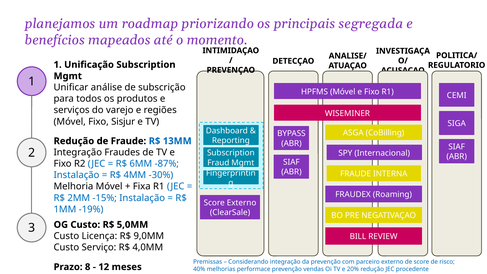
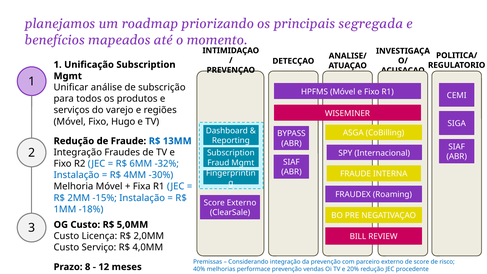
Sisjur: Sisjur -> Hugo
-87%: -87% -> -32%
-19%: -19% -> -18%
9,0MM: 9,0MM -> 2,0MM
